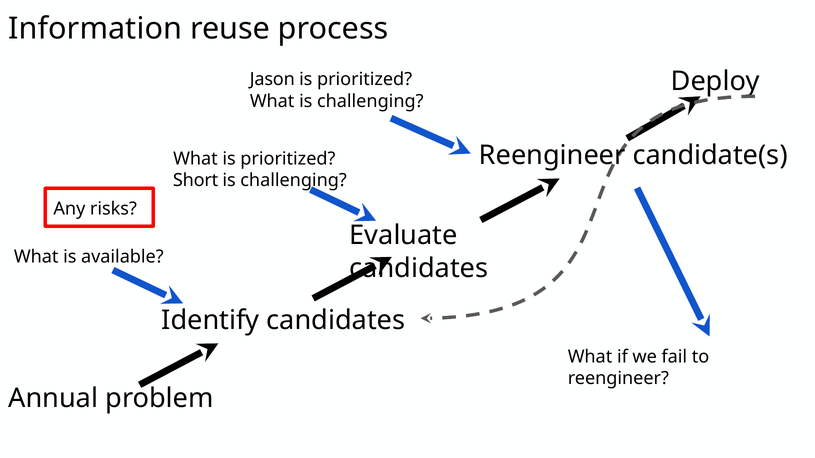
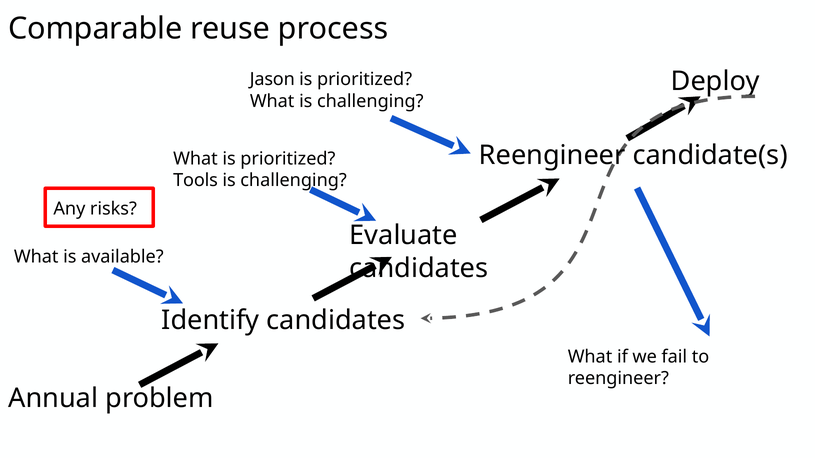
Information: Information -> Comparable
Short: Short -> Tools
